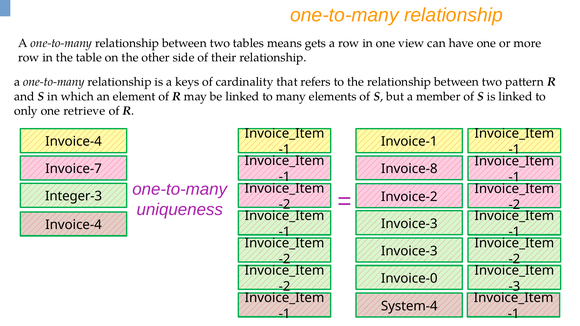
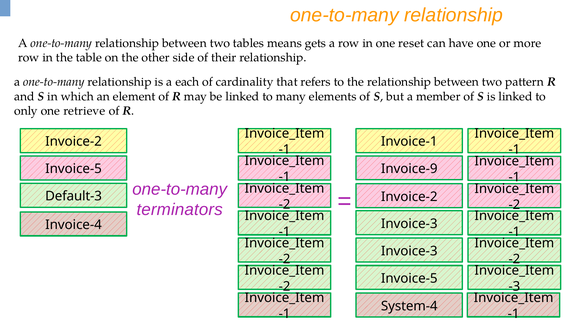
view: view -> reset
keys: keys -> each
Invoice-4 at (74, 142): Invoice-4 -> Invoice-2
Invoice-8: Invoice-8 -> Invoice-9
Invoice-7 at (74, 169): Invoice-7 -> Invoice-5
Integer-3: Integer-3 -> Default-3
uniqueness: uniqueness -> terminators
Invoice-0 at (409, 279): Invoice-0 -> Invoice-5
